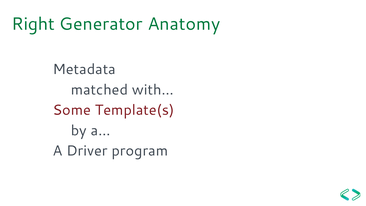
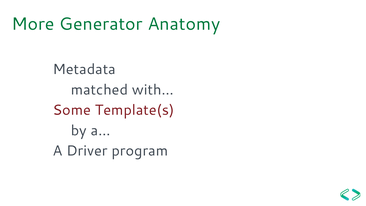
Right: Right -> More
